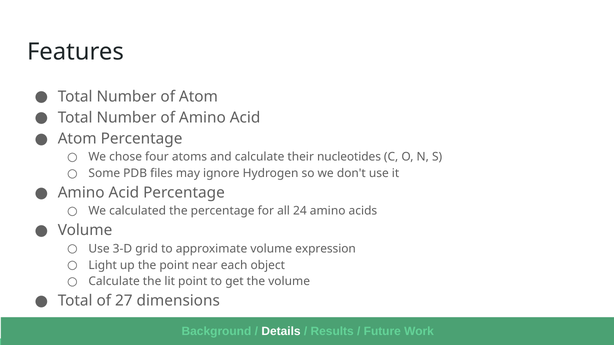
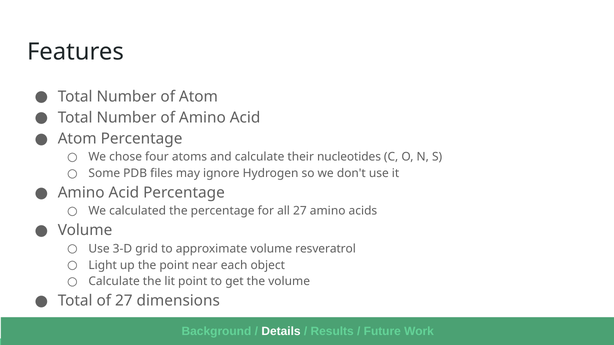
all 24: 24 -> 27
expression: expression -> resveratrol
